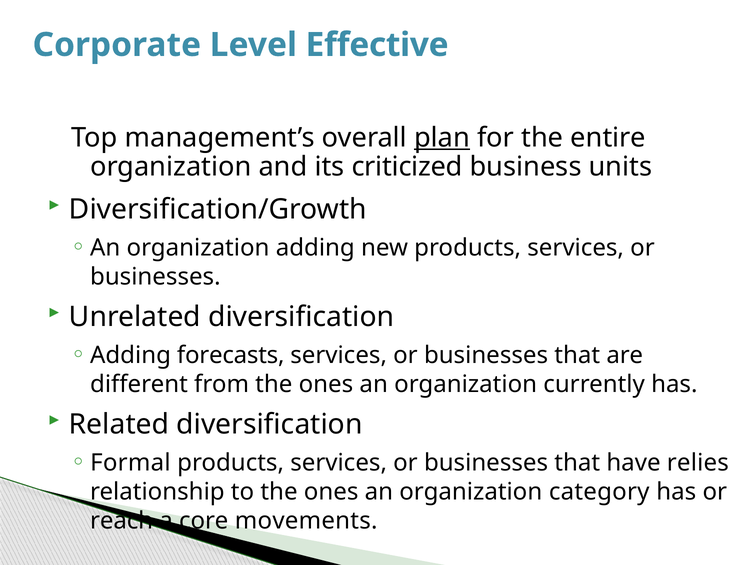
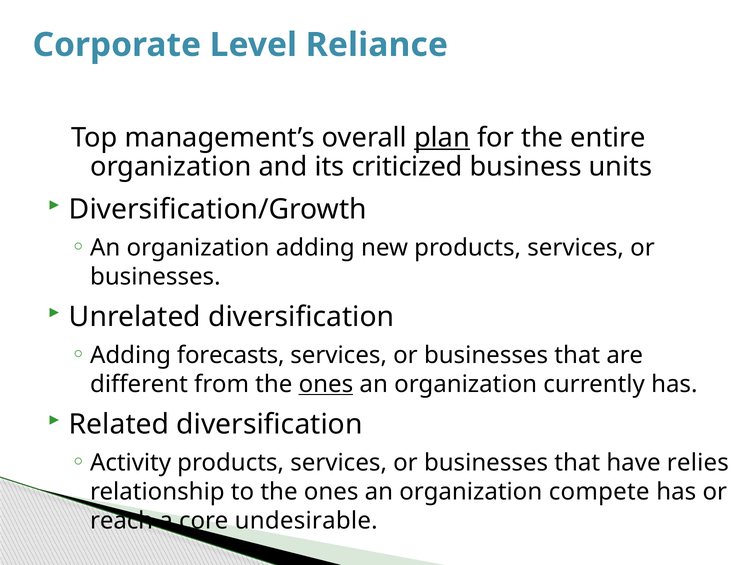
Effective: Effective -> Reliance
ones at (326, 384) underline: none -> present
Formal: Formal -> Activity
category: category -> compete
movements: movements -> undesirable
